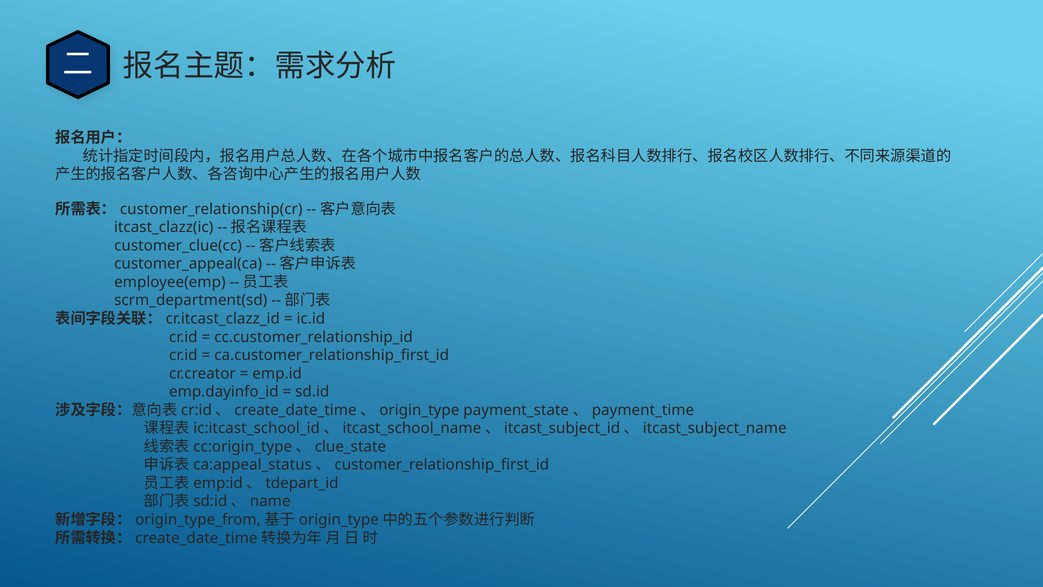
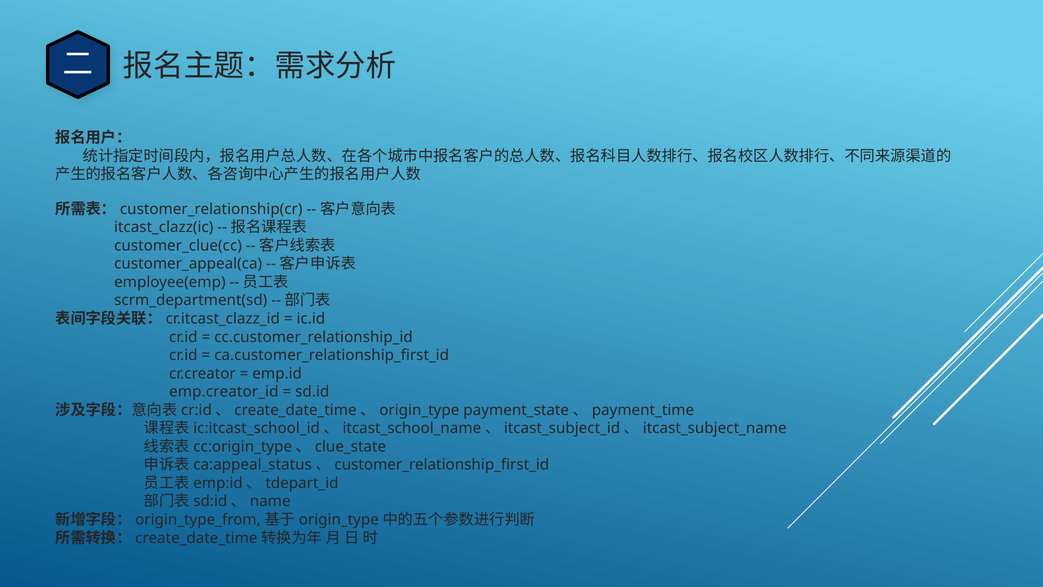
emp.dayinfo_id: emp.dayinfo_id -> emp.creator_id
